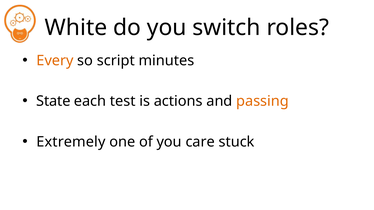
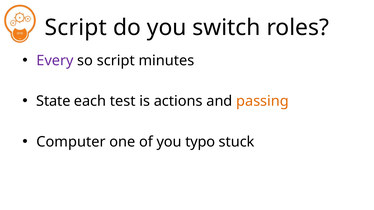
White at (76, 28): White -> Script
Every colour: orange -> purple
Extremely: Extremely -> Computer
care: care -> typo
